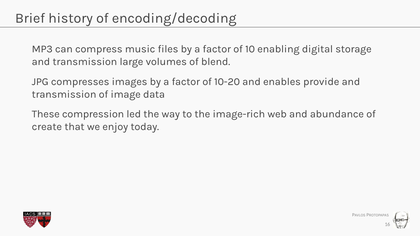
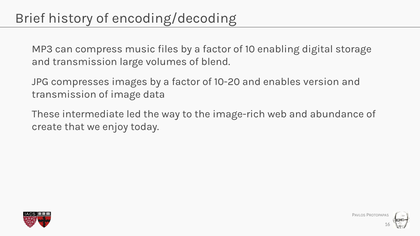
provide: provide -> version
compression: compression -> intermediate
